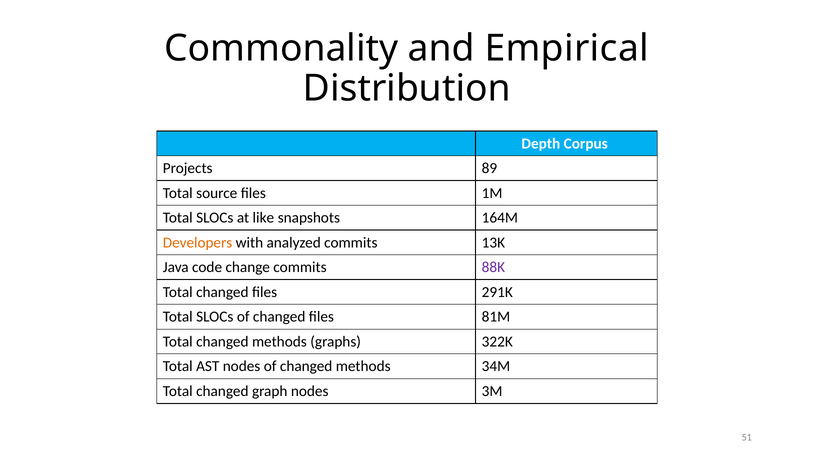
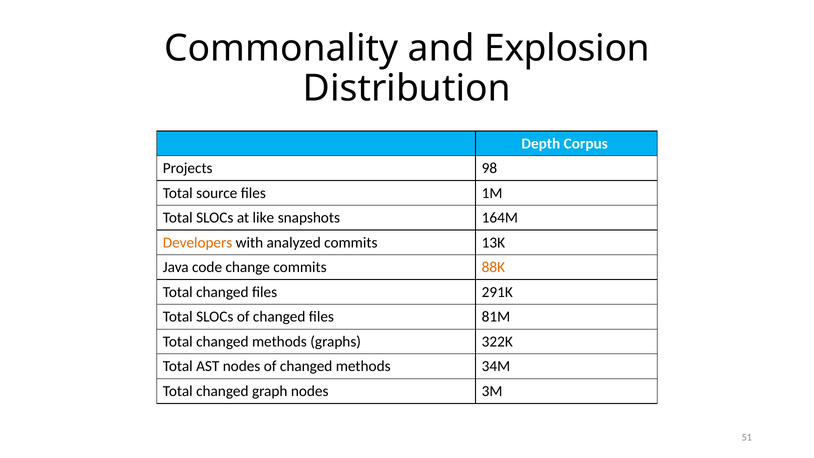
Empirical: Empirical -> Explosion
89: 89 -> 98
88K colour: purple -> orange
